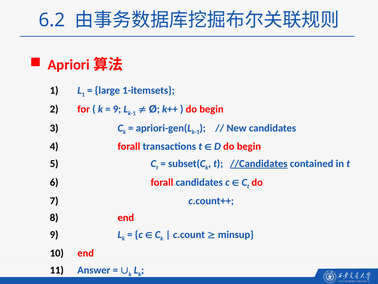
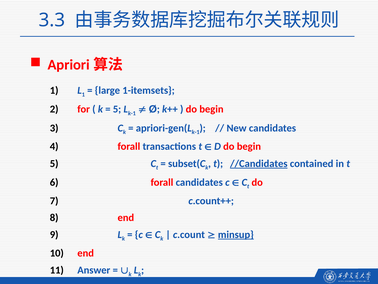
6.2: 6.2 -> 3.3
9 at (117, 109): 9 -> 5
minsup underline: none -> present
